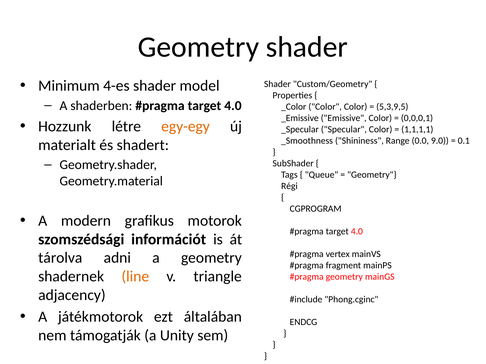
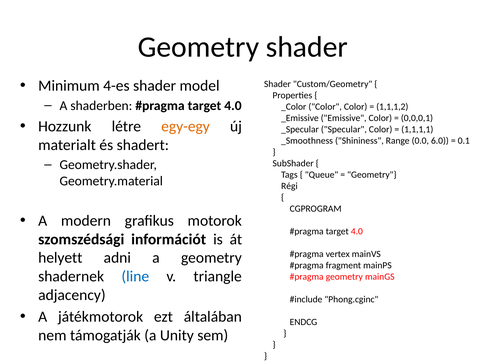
5,3,9,5: 5,3,9,5 -> 1,1,1,2
9.0: 9.0 -> 6.0
tárolva: tárolva -> helyett
line colour: orange -> blue
